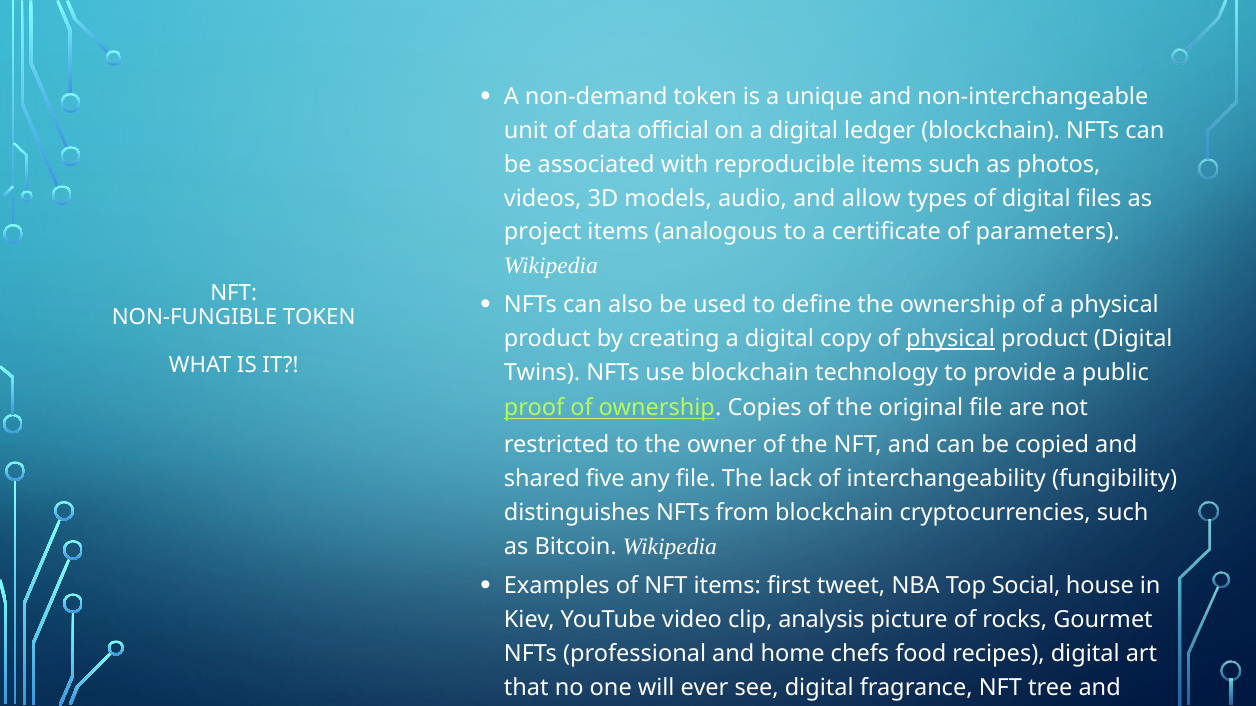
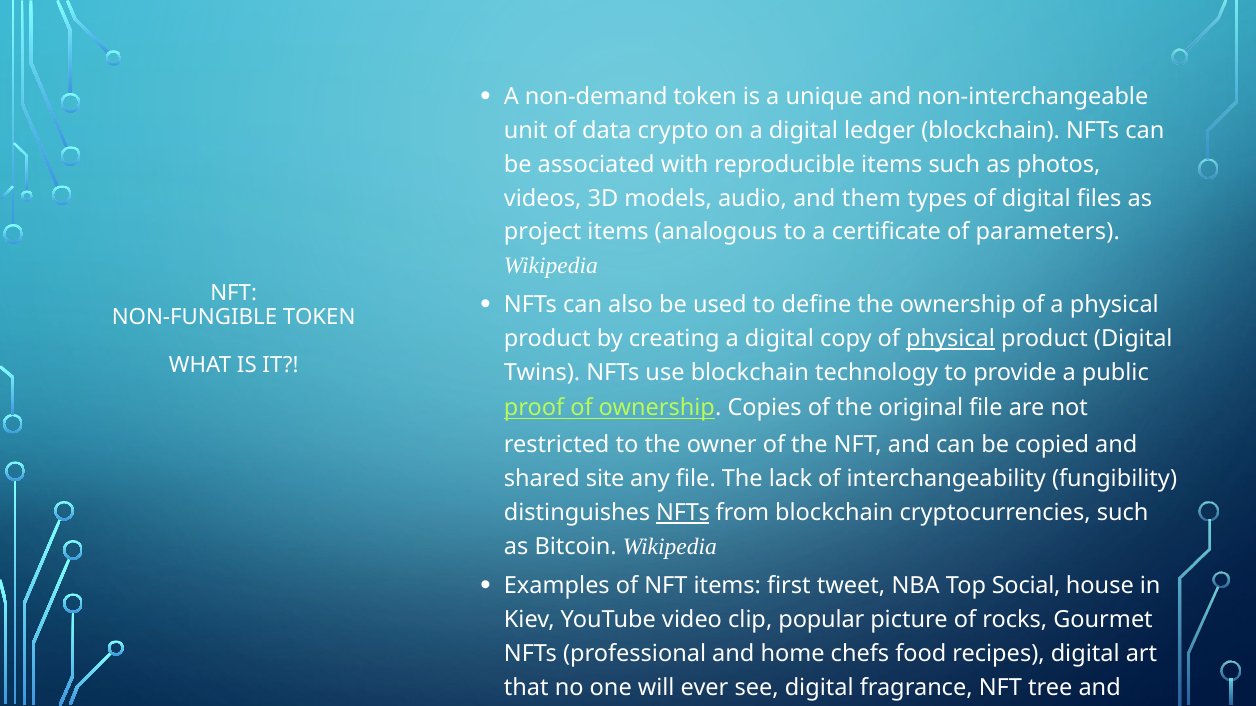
official: official -> crypto
allow: allow -> them
five: five -> site
NFTs at (683, 513) underline: none -> present
analysis: analysis -> popular
